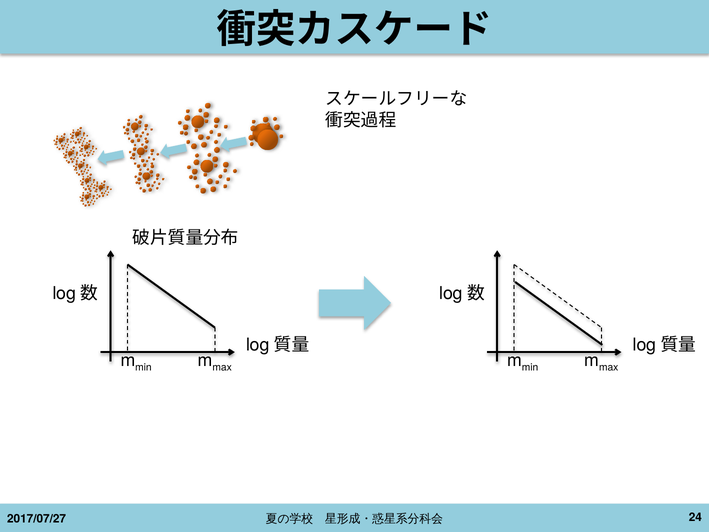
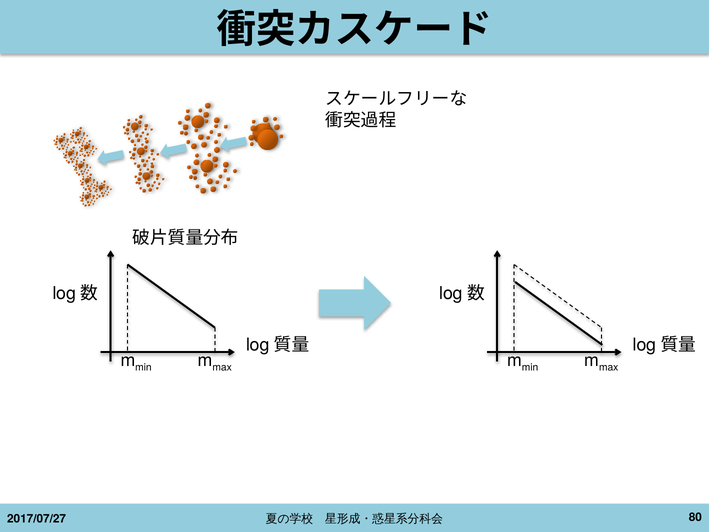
24: 24 -> 80
